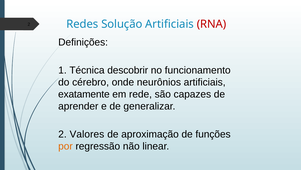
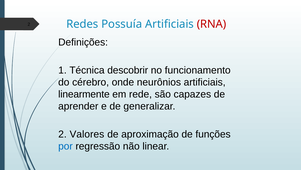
Solução: Solução -> Possuía
exatamente: exatamente -> linearmente
por colour: orange -> blue
